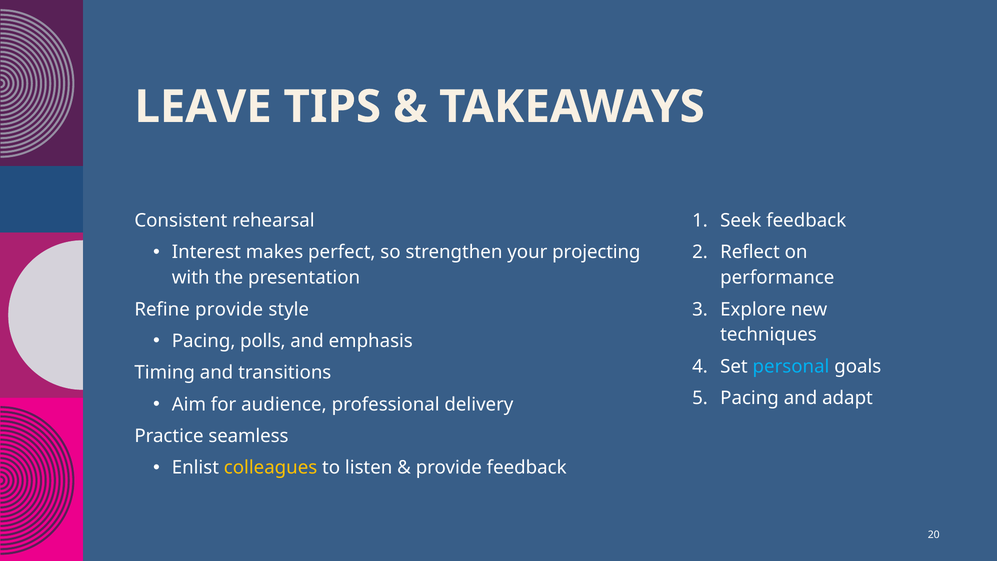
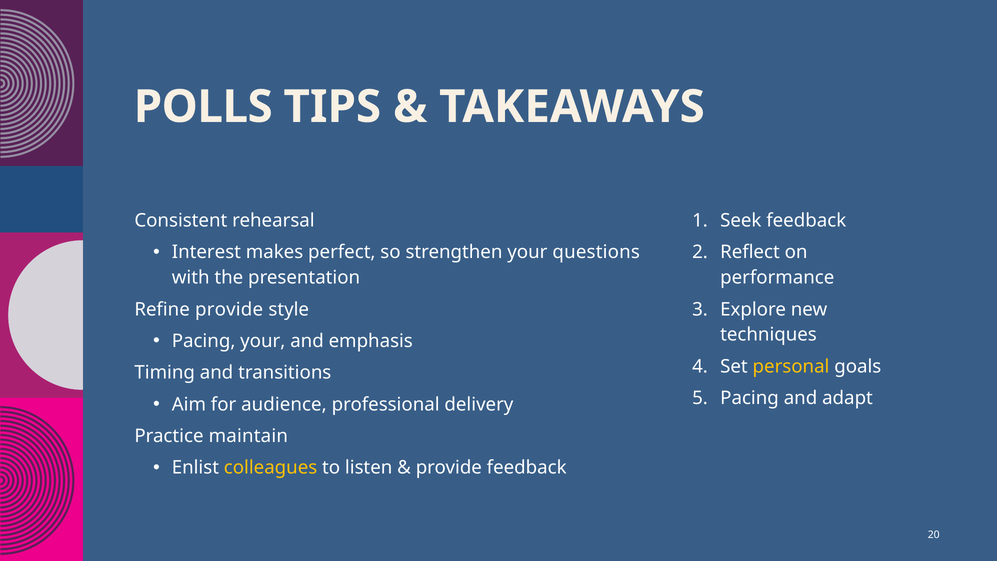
LEAVE: LEAVE -> POLLS
projecting: projecting -> questions
Pacing polls: polls -> your
personal colour: light blue -> yellow
seamless: seamless -> maintain
